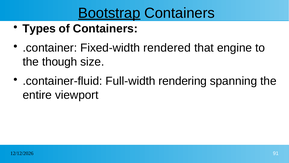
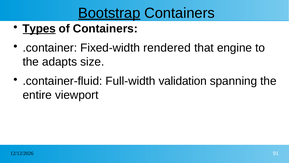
Types underline: none -> present
though: though -> adapts
rendering: rendering -> validation
